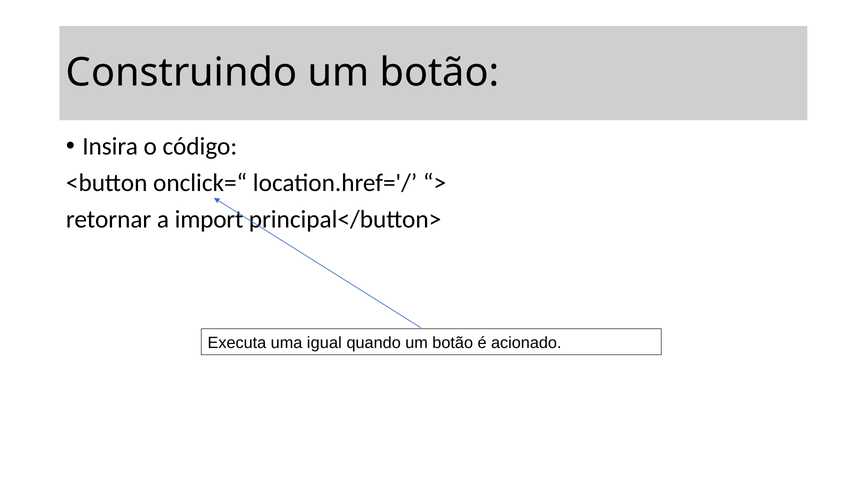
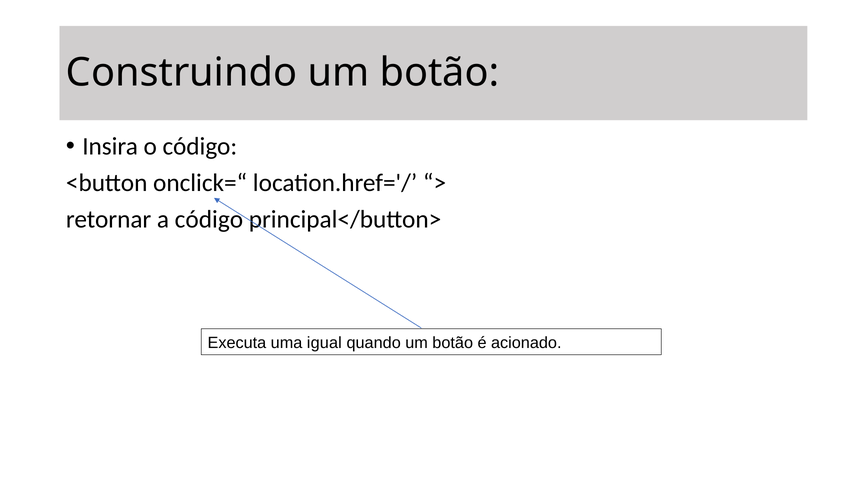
a import: import -> código
